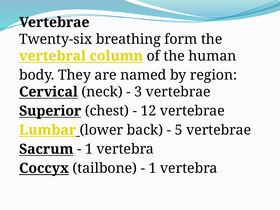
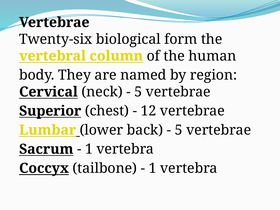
breathing: breathing -> biological
3 at (138, 92): 3 -> 5
